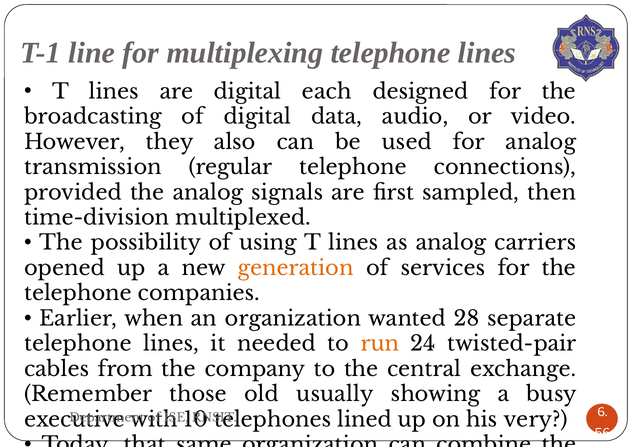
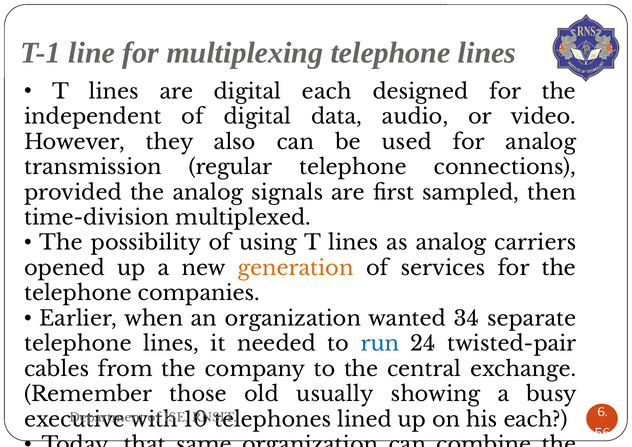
broadcasting: broadcasting -> independent
28: 28 -> 34
run at (380, 344) colour: orange -> blue
his very: very -> each
